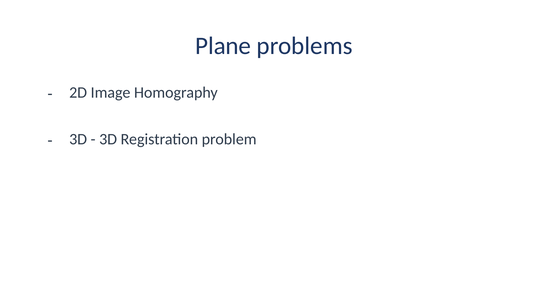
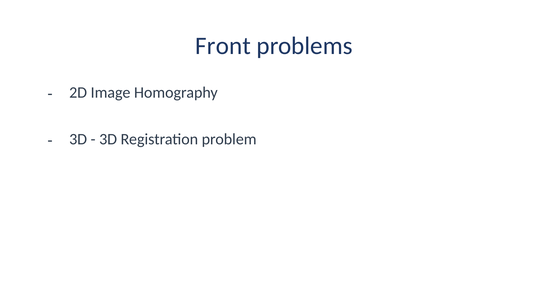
Plane: Plane -> Front
